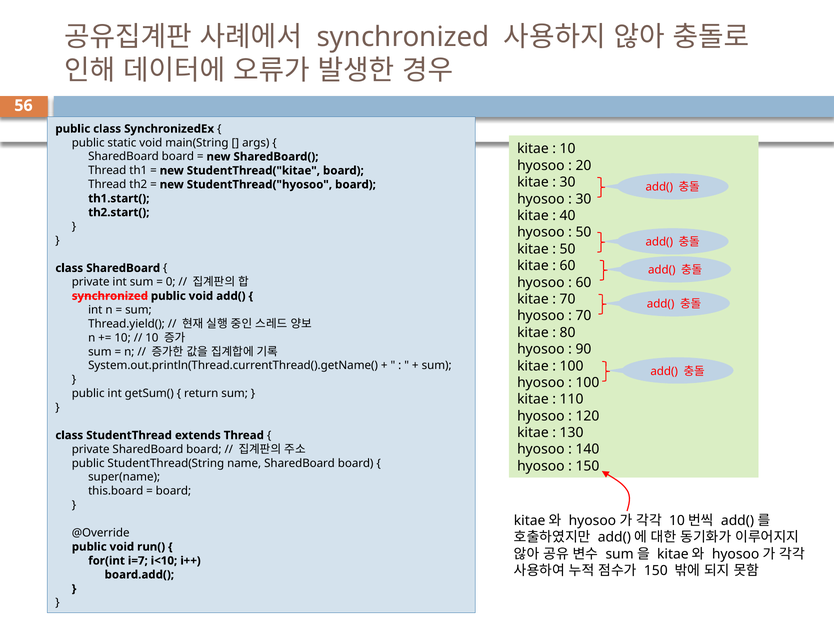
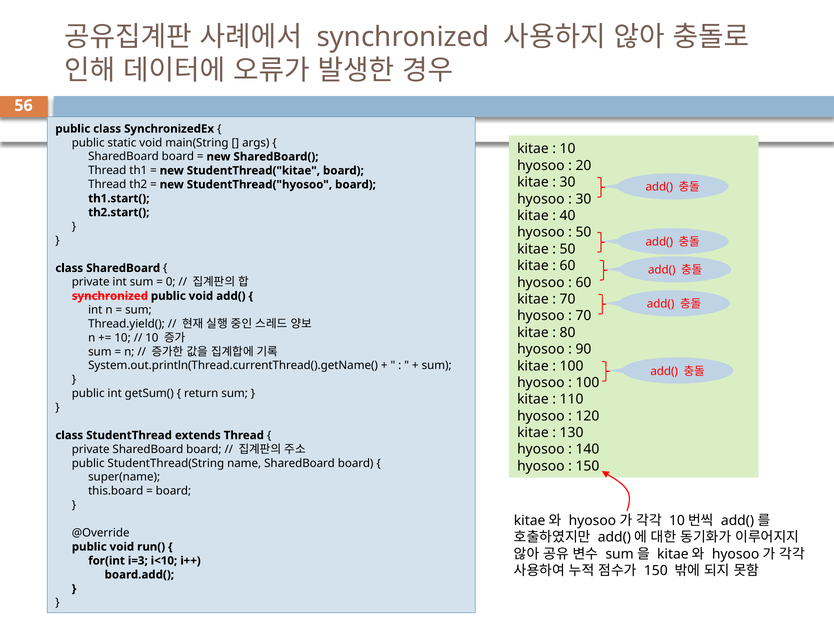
i=7: i=7 -> i=3
